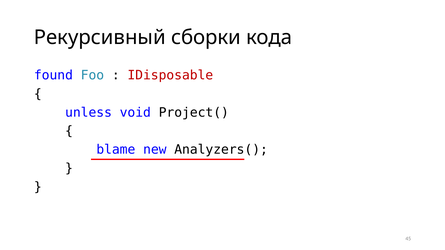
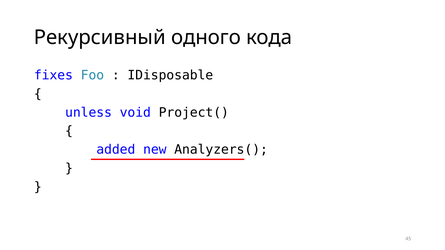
сборки: сборки -> одного
found: found -> fixes
IDisposable colour: red -> black
blame: blame -> added
